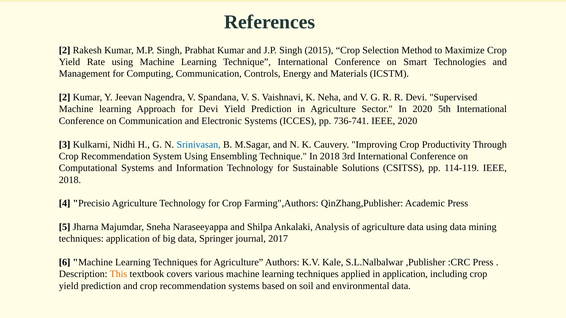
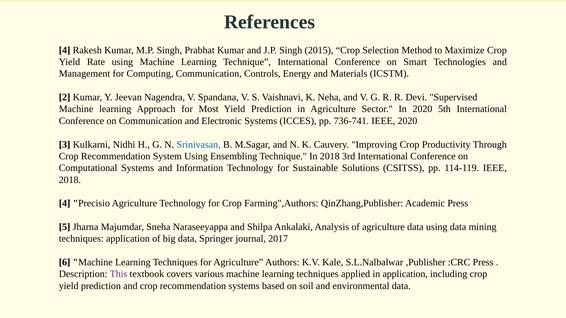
2 at (65, 50): 2 -> 4
for Devi: Devi -> Most
This colour: orange -> purple
